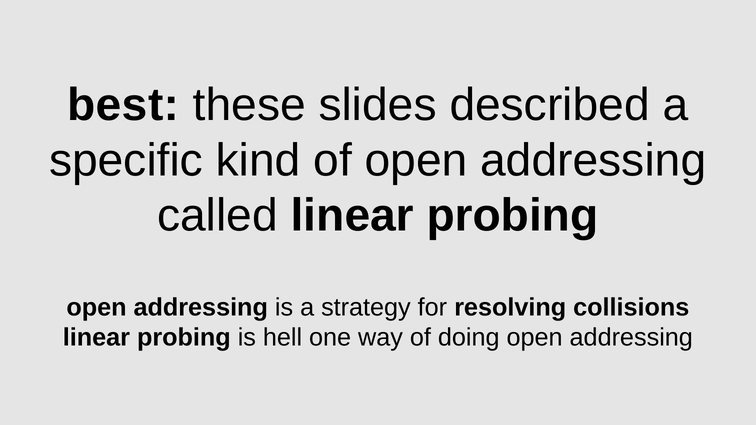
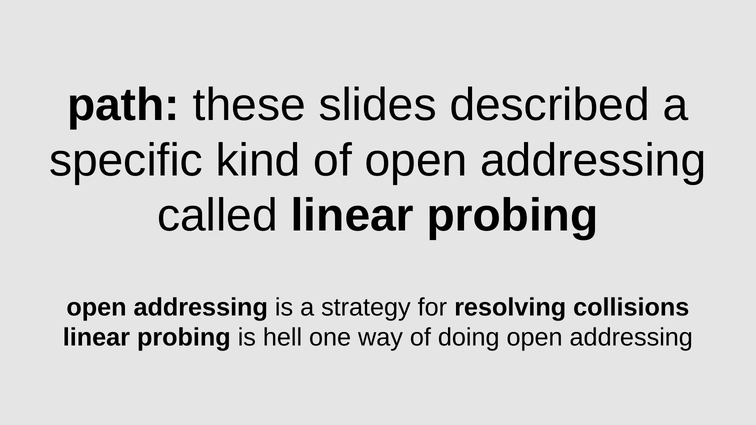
best: best -> path
